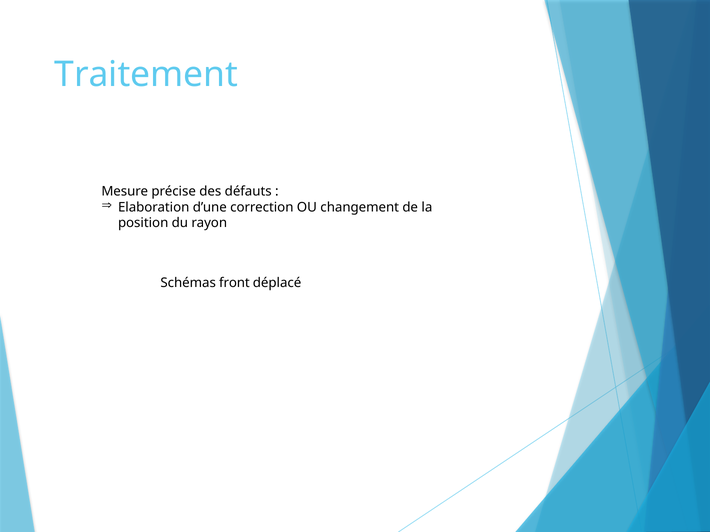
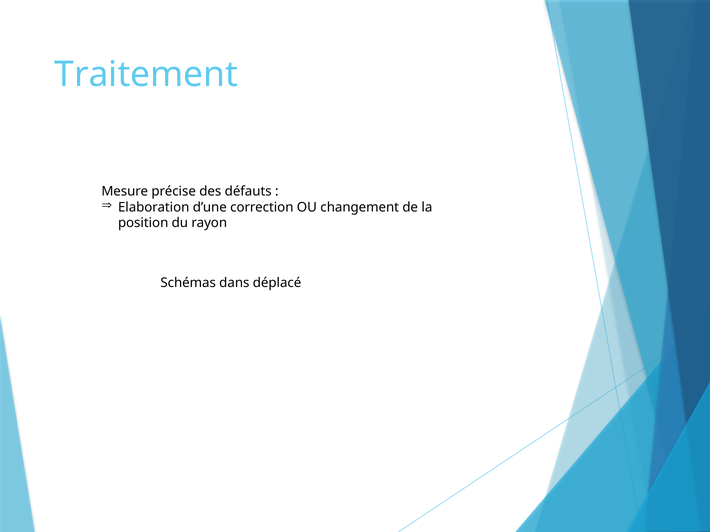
front: front -> dans
